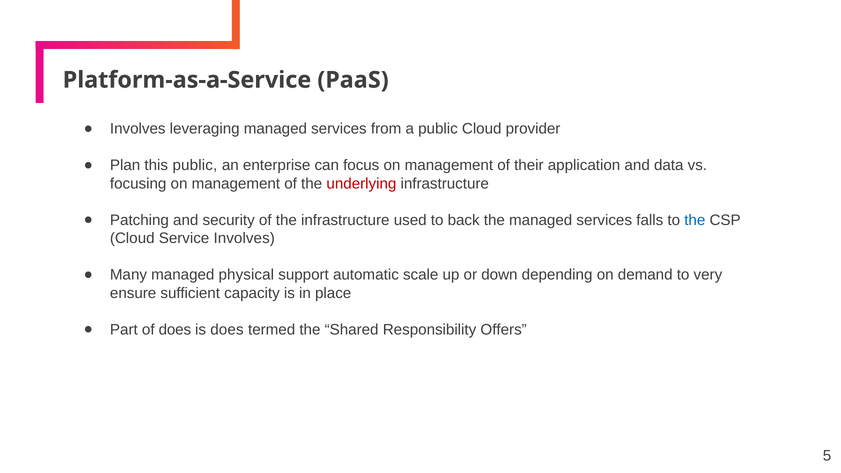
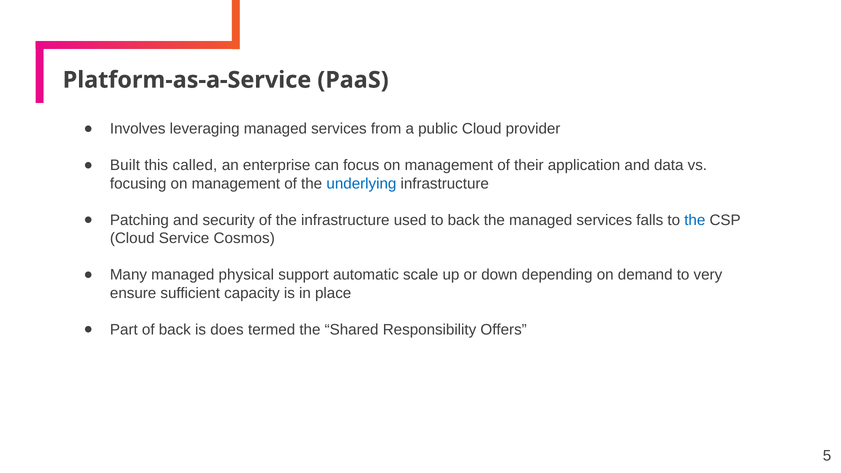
Plan: Plan -> Built
this public: public -> called
underlying colour: red -> blue
Service Involves: Involves -> Cosmos
of does: does -> back
